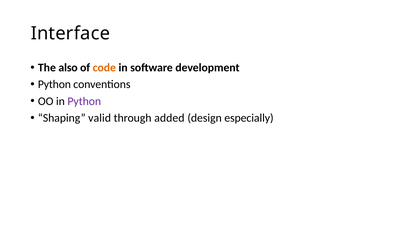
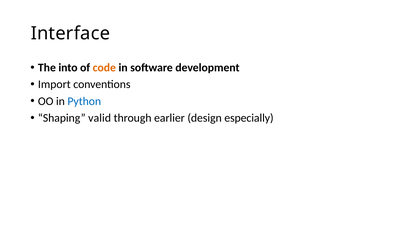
also: also -> into
Python at (54, 84): Python -> Import
Python at (84, 101) colour: purple -> blue
added: added -> earlier
